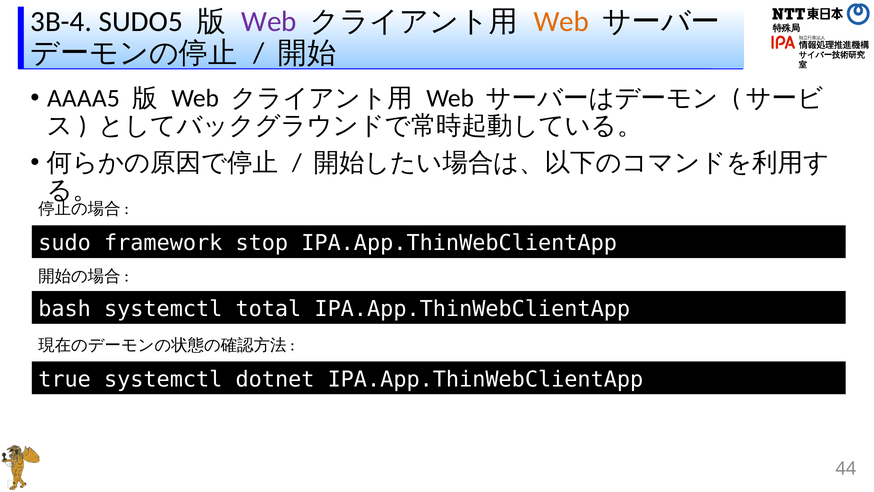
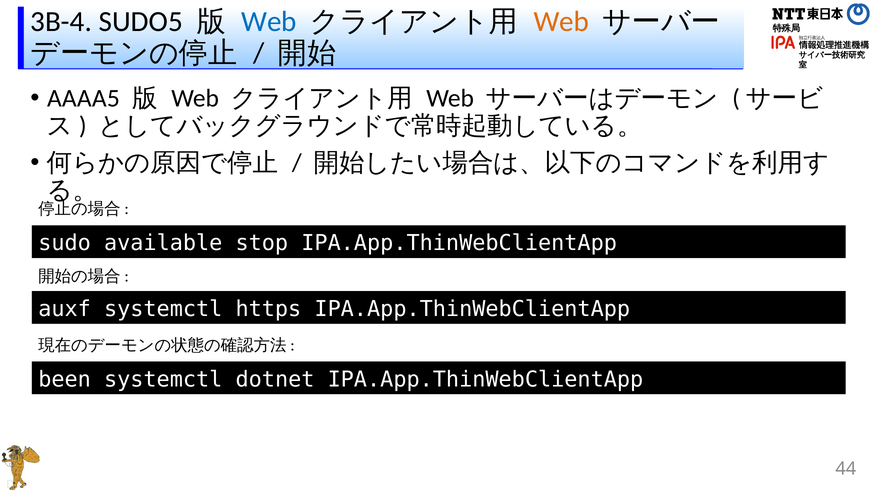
Web at (269, 22) colour: purple -> blue
framework: framework -> available
bash: bash -> auxf
total: total -> https
true: true -> been
